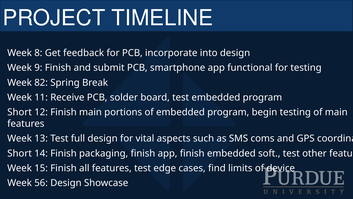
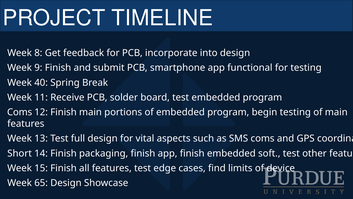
82: 82 -> 40
Short at (20, 112): Short -> Coms
56: 56 -> 65
